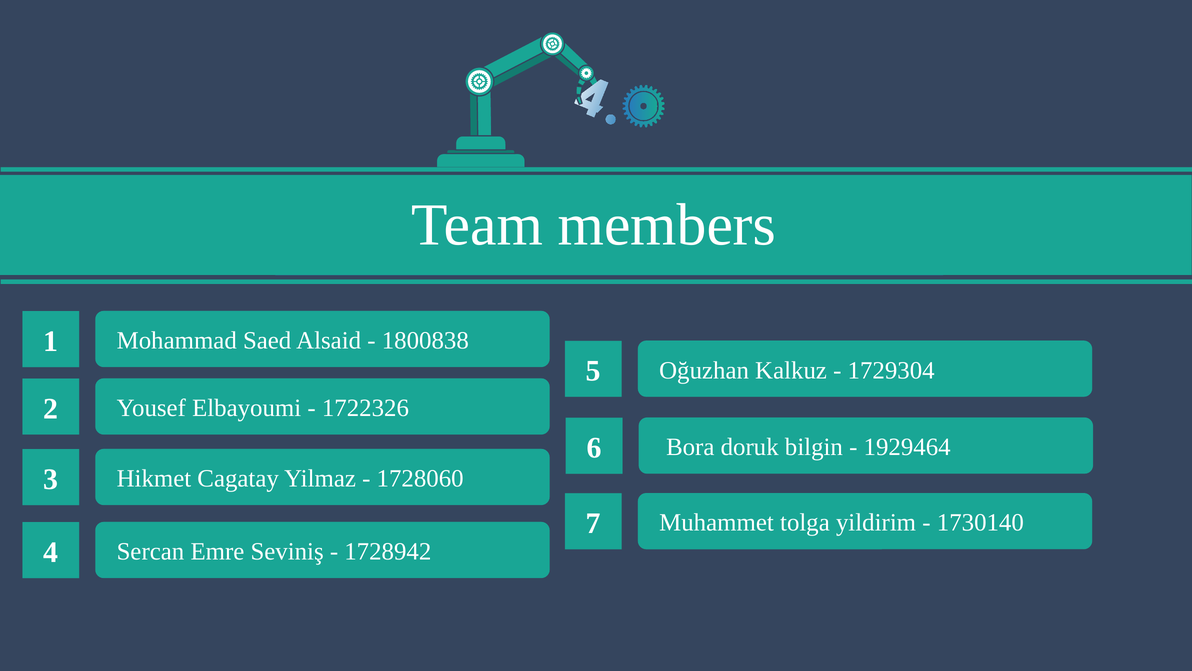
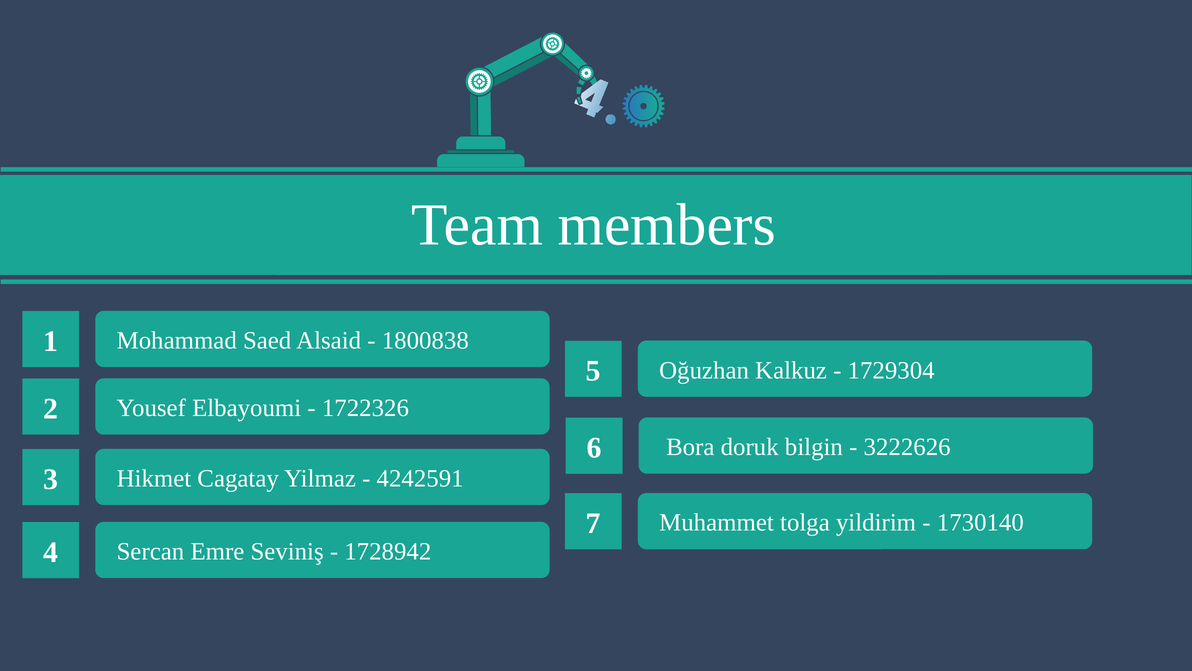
1929464: 1929464 -> 3222626
1728060: 1728060 -> 4242591
